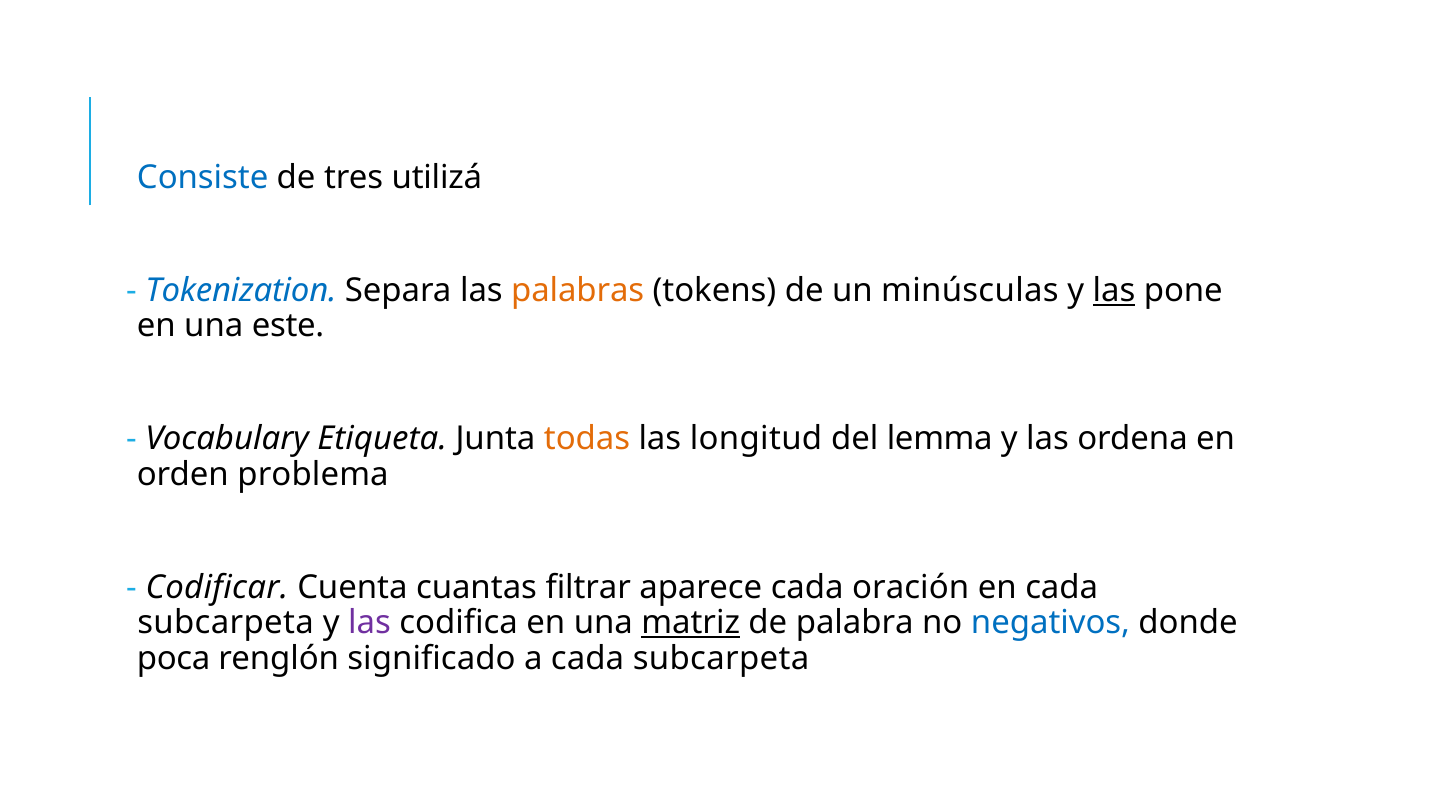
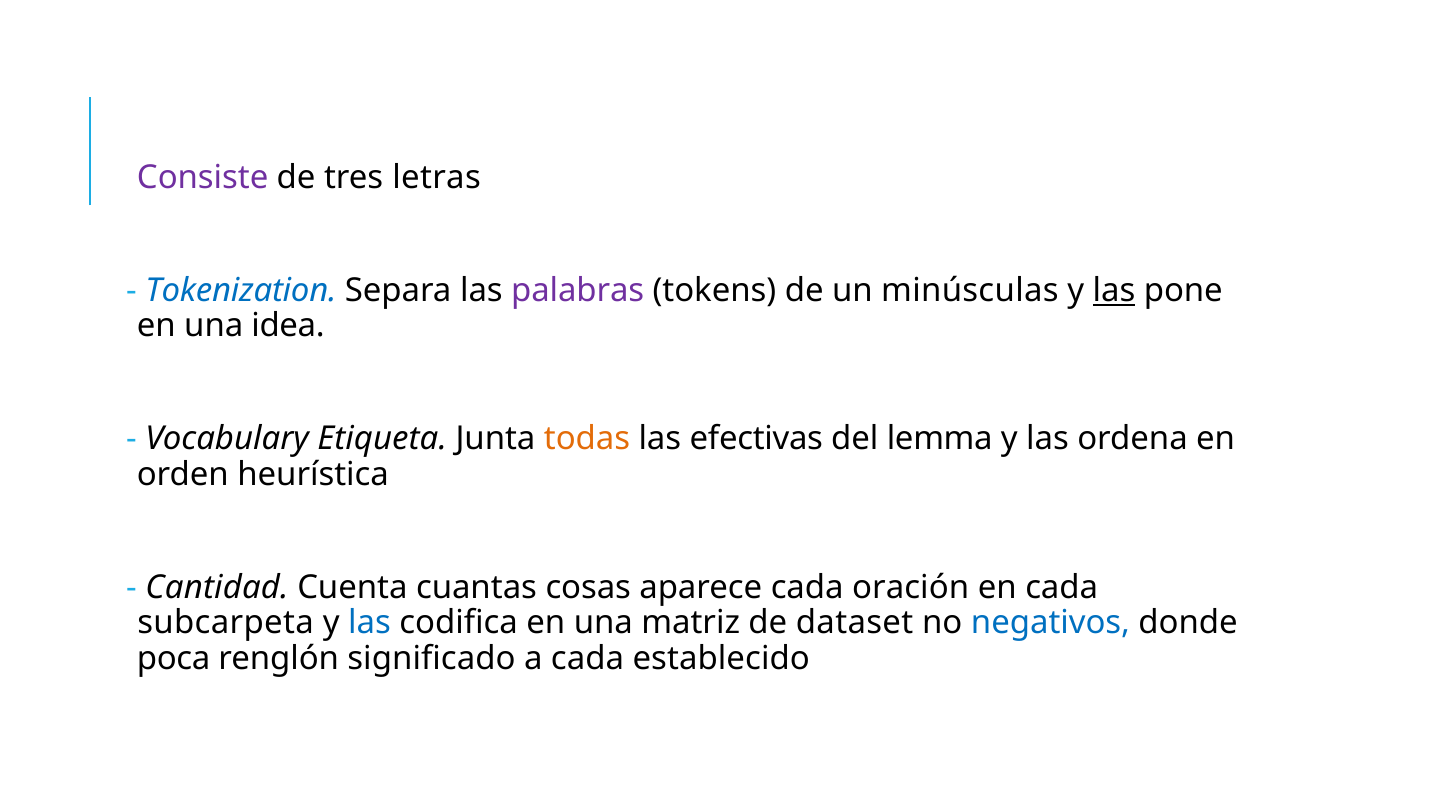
Consiste colour: blue -> purple
utilizá: utilizá -> letras
palabras colour: orange -> purple
este: este -> idea
longitud: longitud -> efectivas
problema: problema -> heurística
Codificar: Codificar -> Cantidad
filtrar: filtrar -> cosas
las at (370, 623) colour: purple -> blue
matriz underline: present -> none
palabra: palabra -> dataset
a cada subcarpeta: subcarpeta -> establecido
